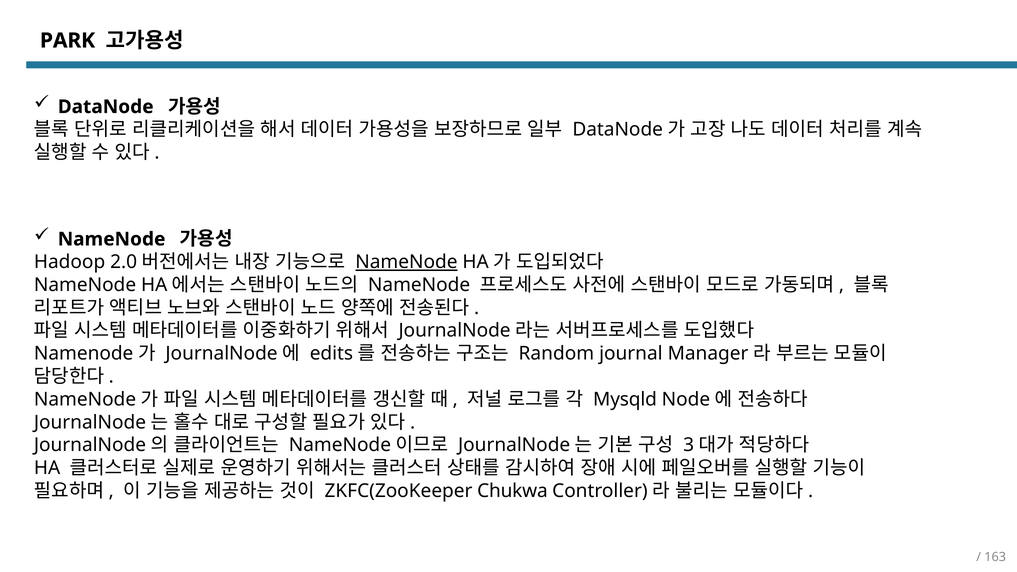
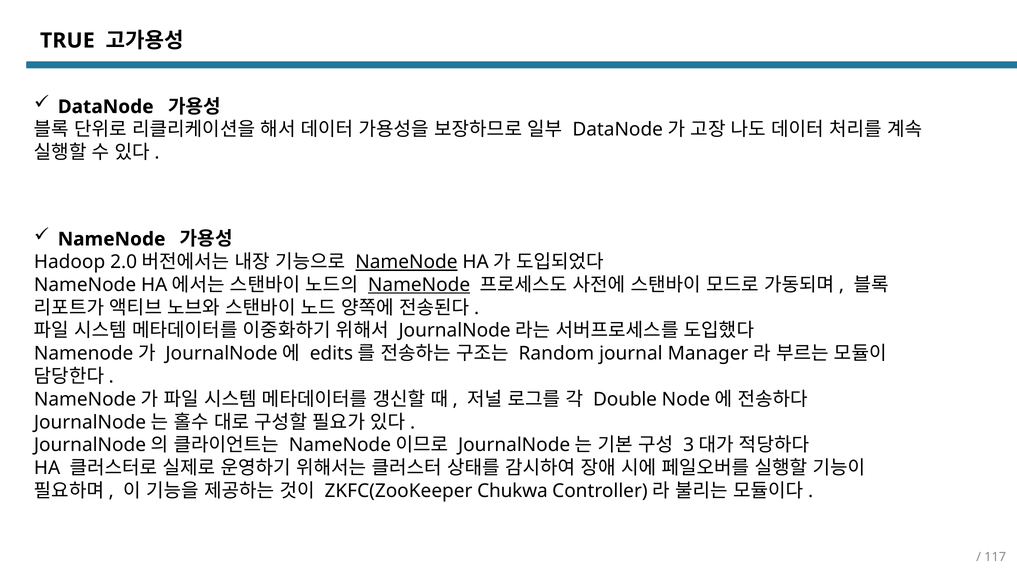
PARK: PARK -> TRUE
NameNode at (419, 285) underline: none -> present
Mysqld: Mysqld -> Double
163: 163 -> 117
